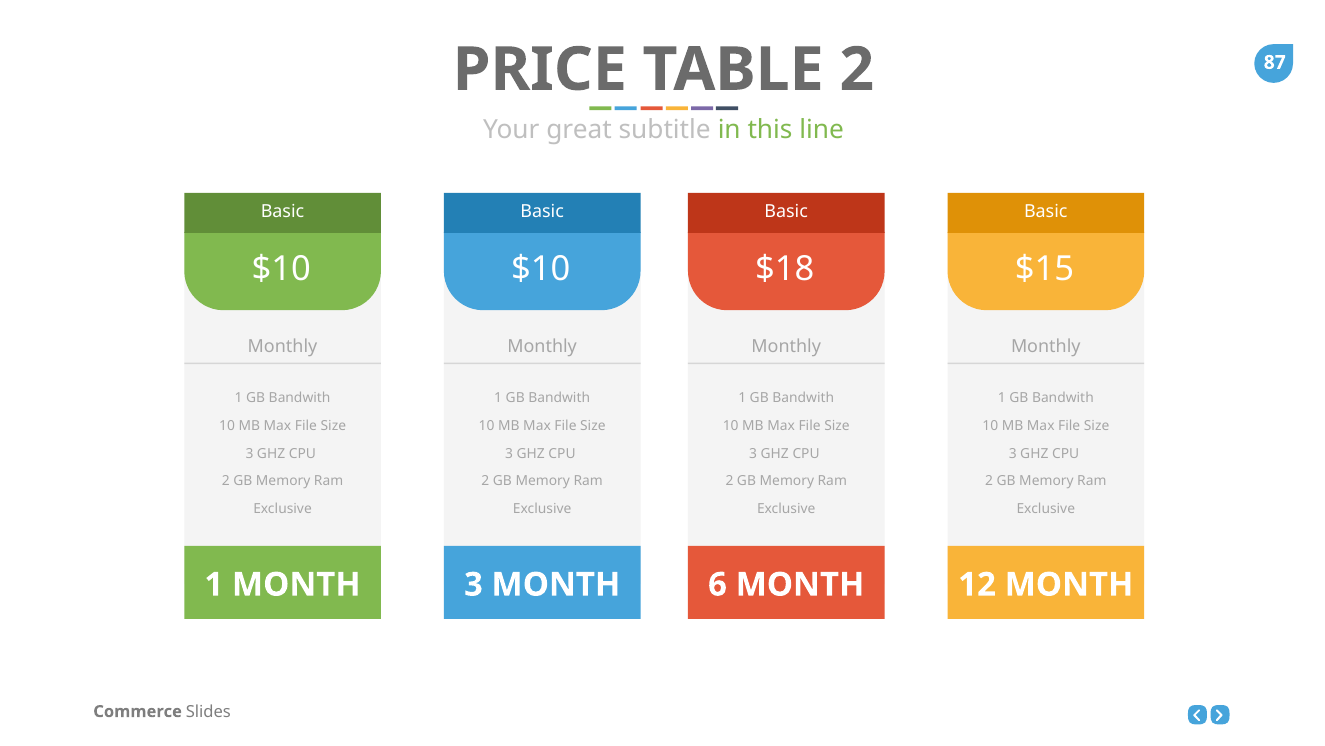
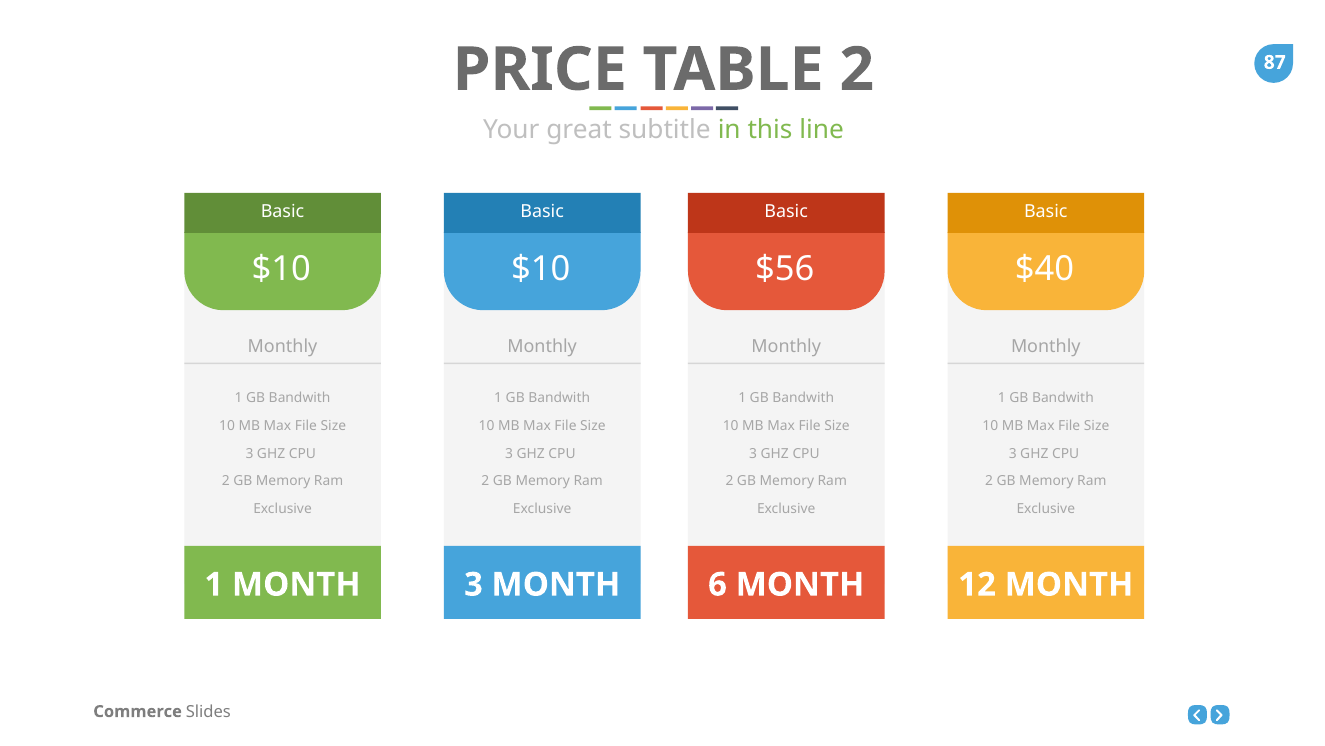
$18: $18 -> $56
$15: $15 -> $40
